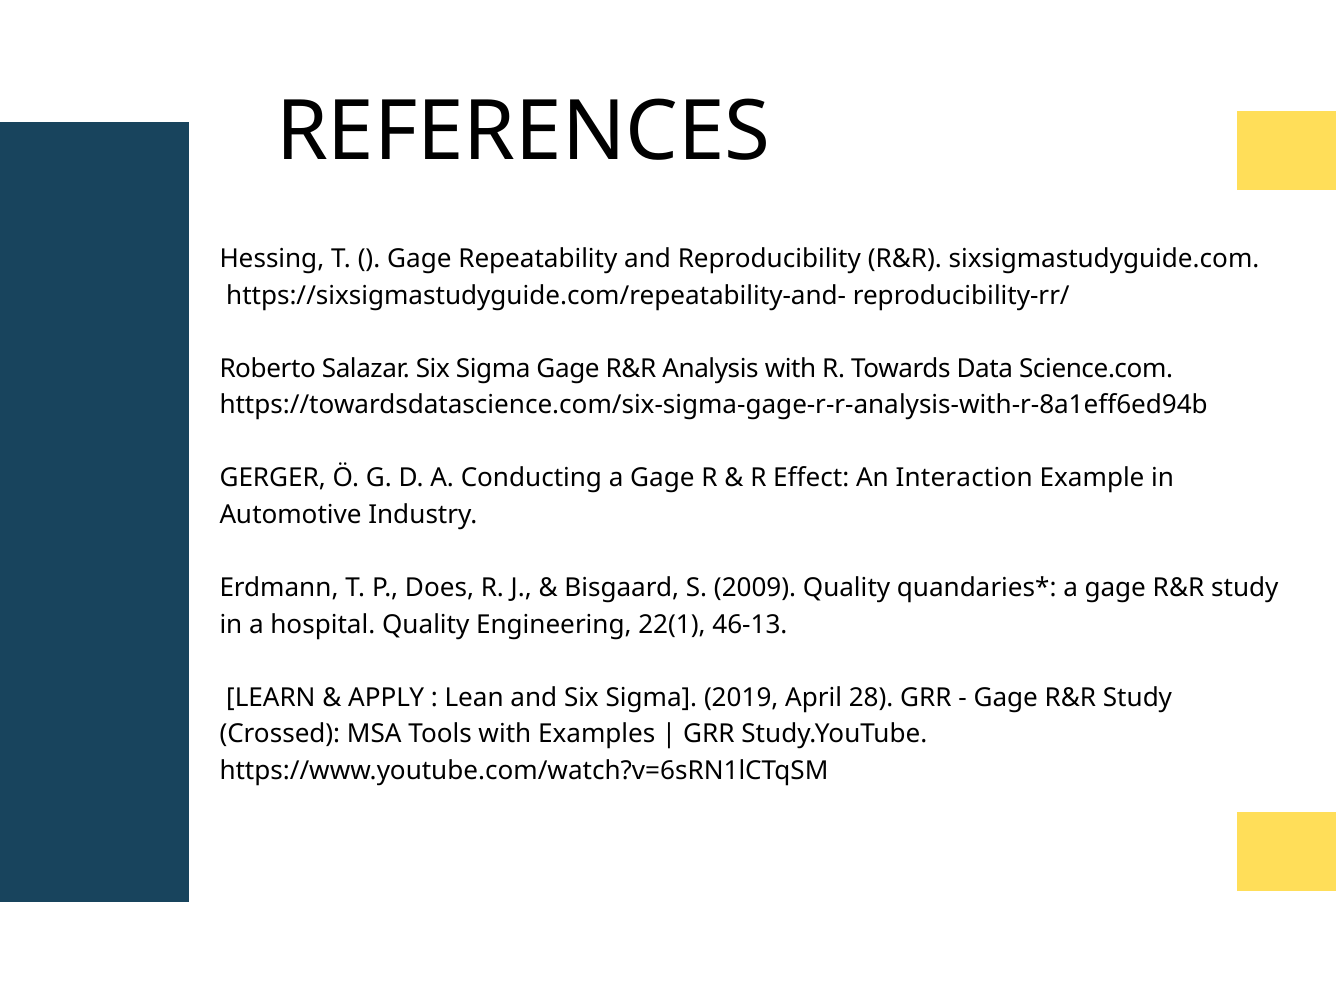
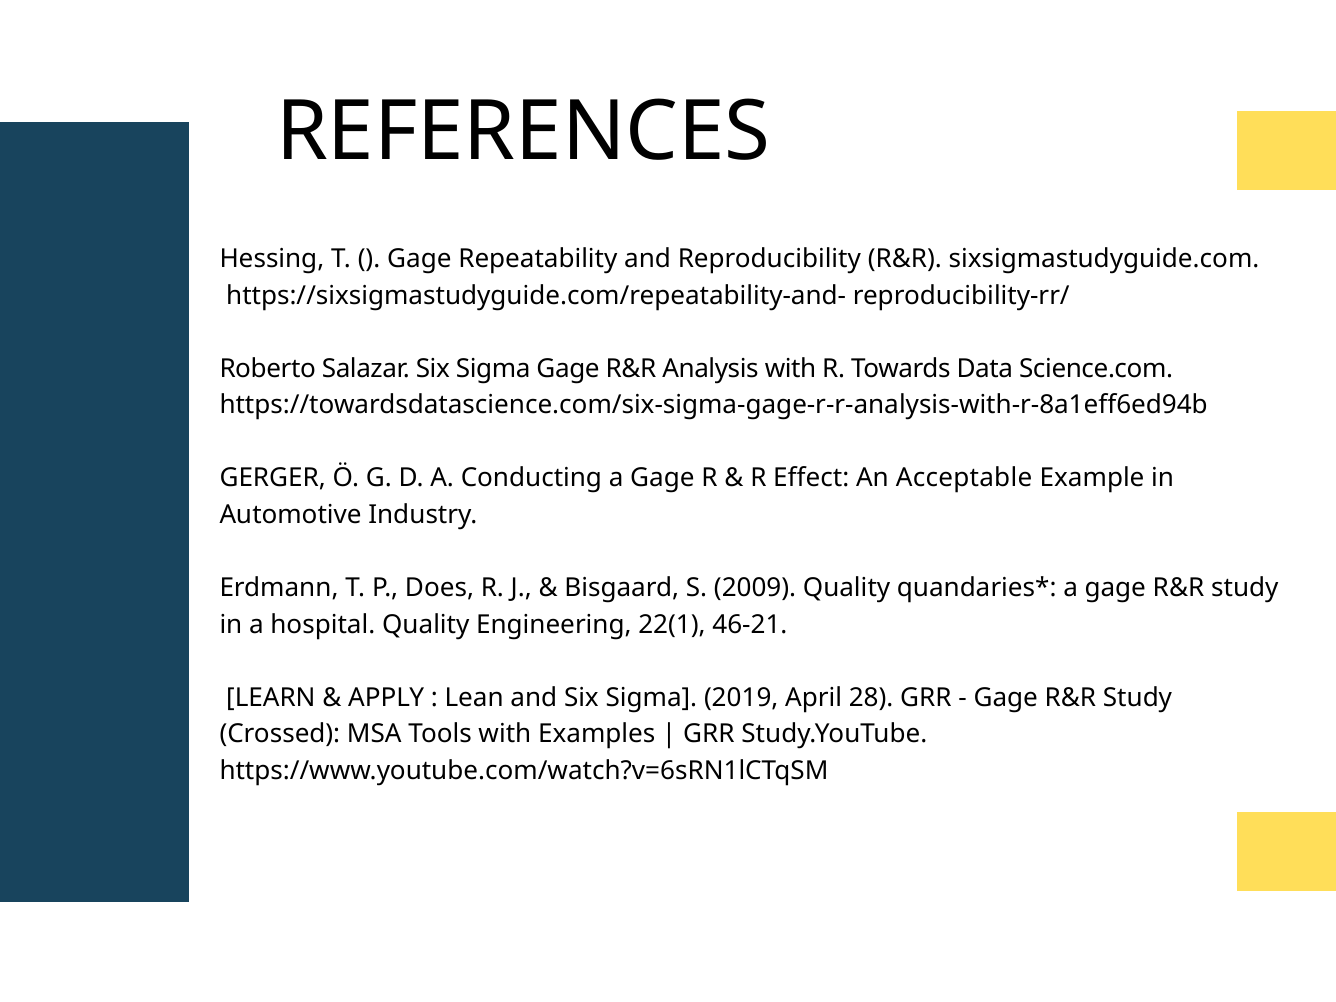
Interaction: Interaction -> Acceptable
46-13: 46-13 -> 46-21
